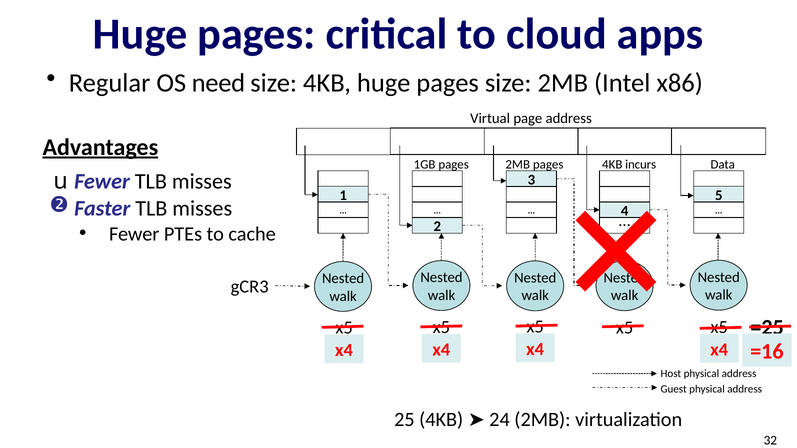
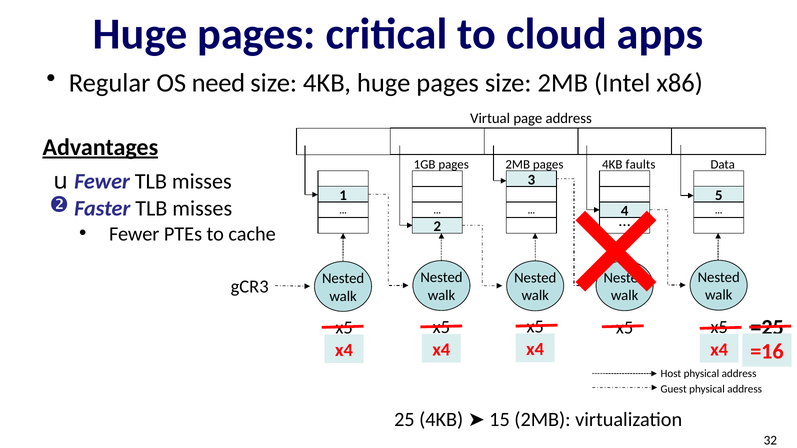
incurs: incurs -> faults
24: 24 -> 15
